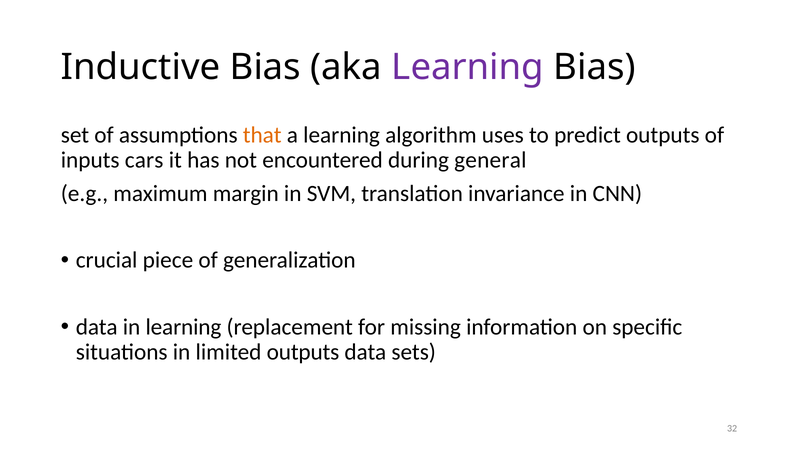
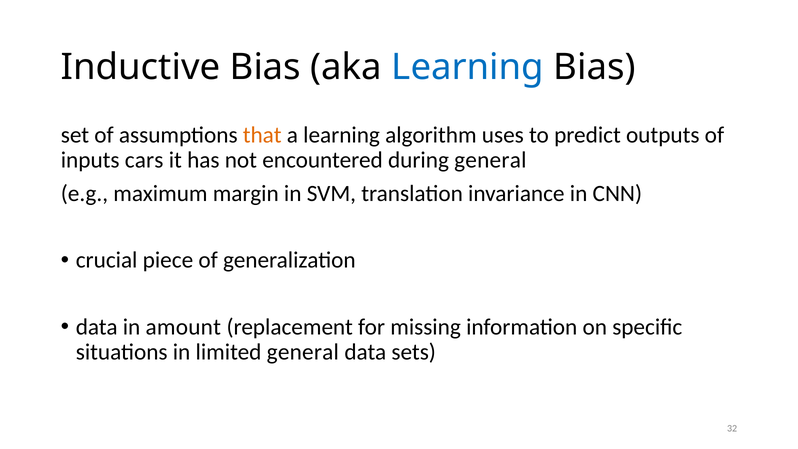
Learning at (468, 67) colour: purple -> blue
in learning: learning -> amount
limited outputs: outputs -> general
